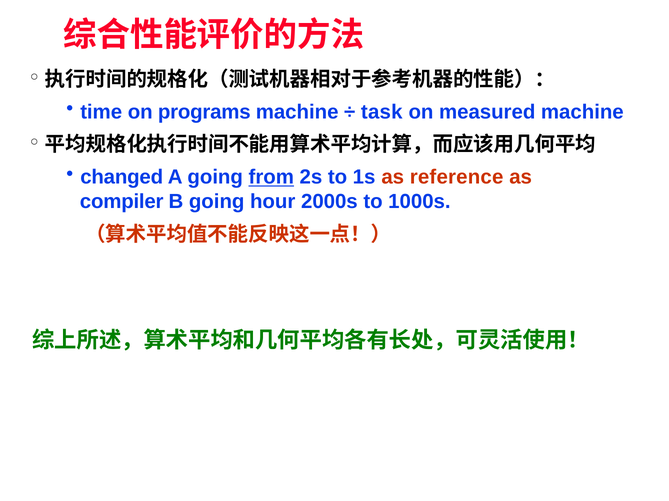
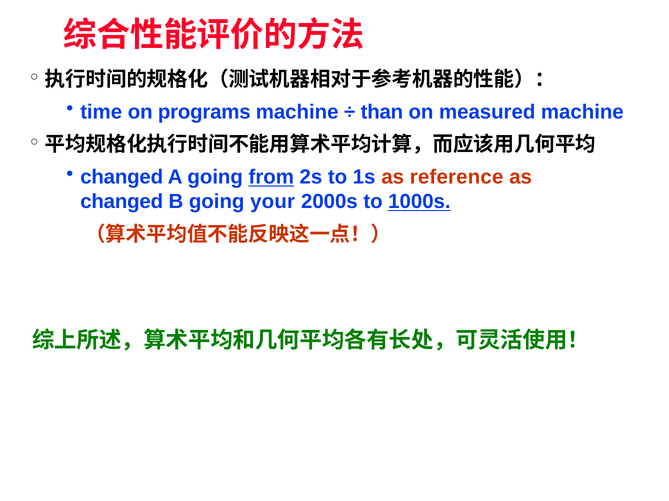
task: task -> than
compiler at (122, 202): compiler -> changed
hour: hour -> your
1000s underline: none -> present
